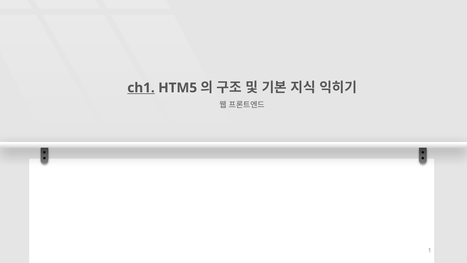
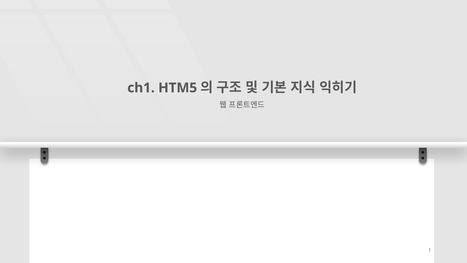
ch1 underline: present -> none
